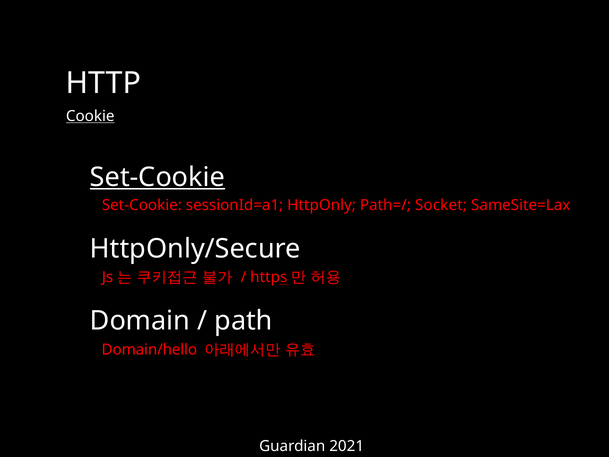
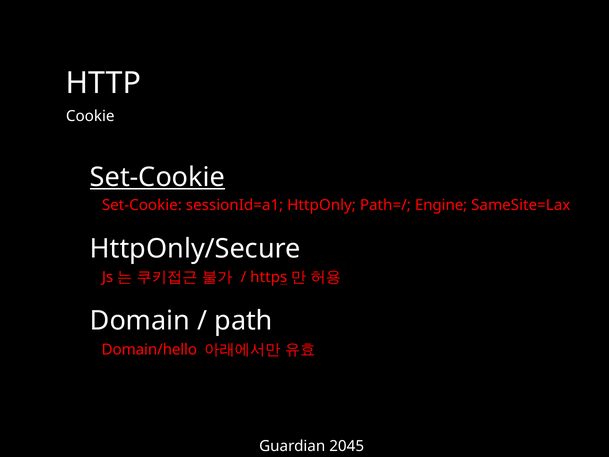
Cookie underline: present -> none
Socket: Socket -> Engine
2021: 2021 -> 2045
